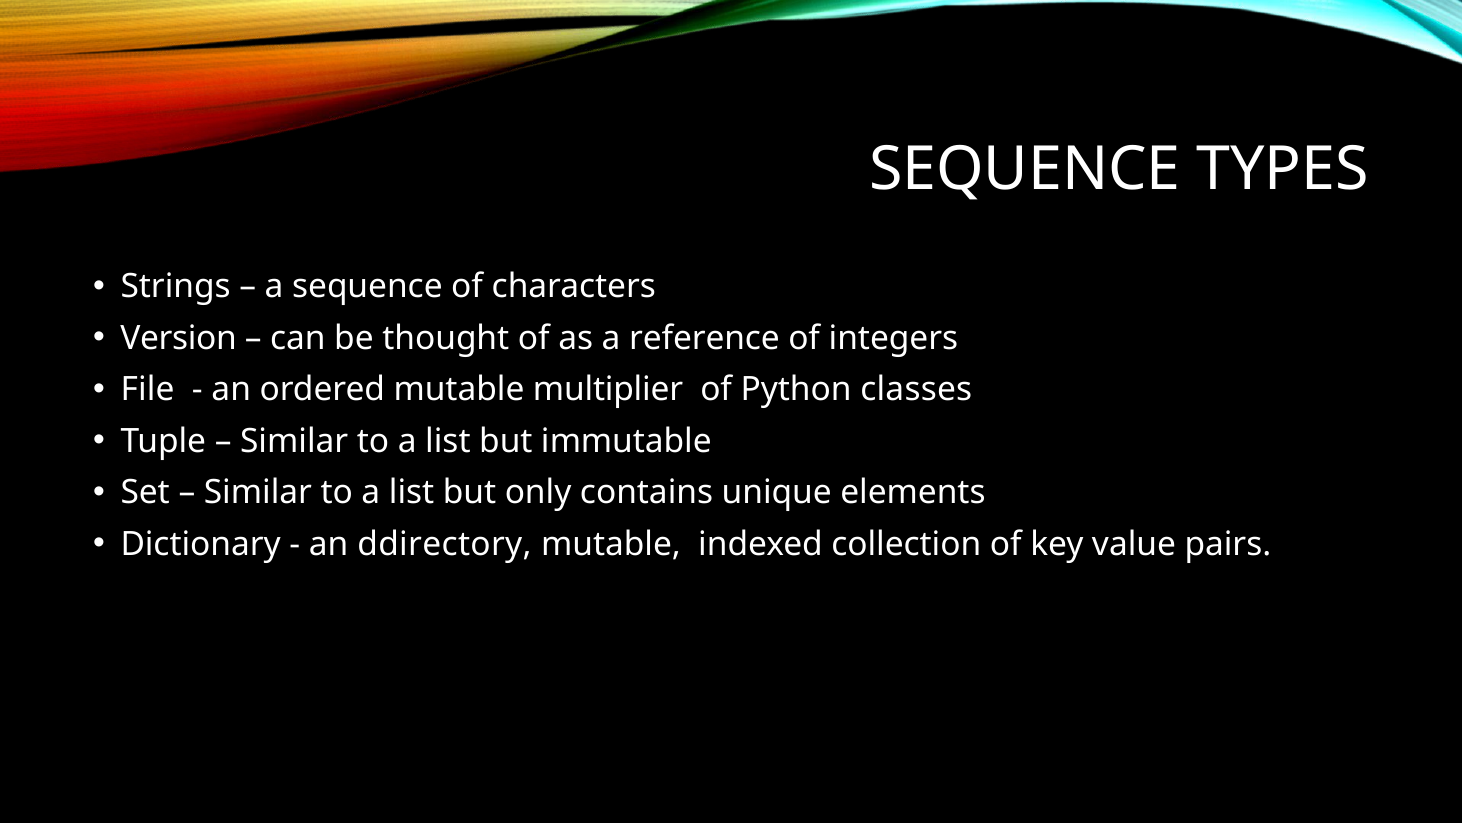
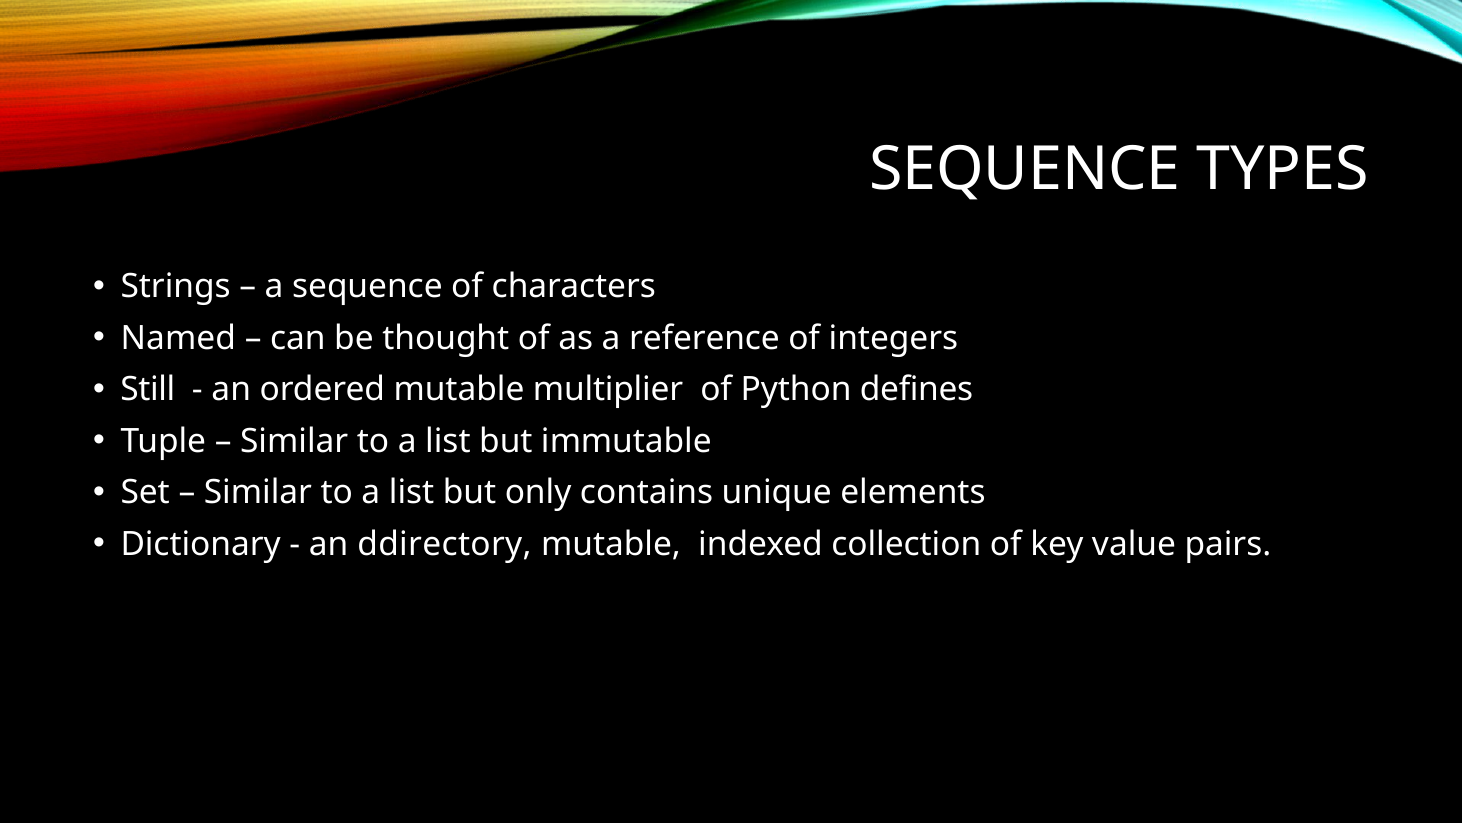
Version: Version -> Named
File: File -> Still
classes: classes -> defines
